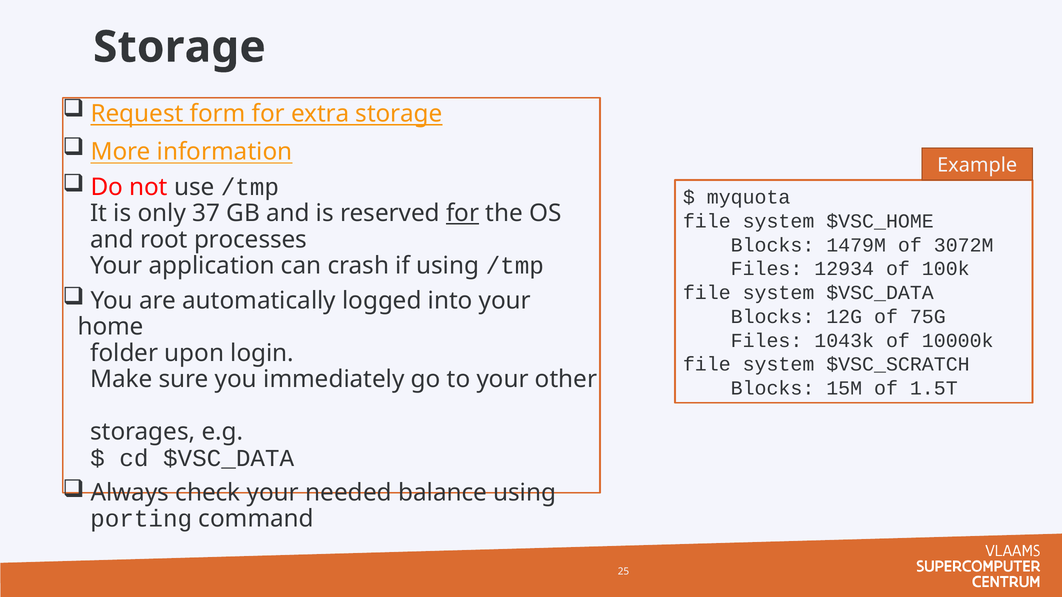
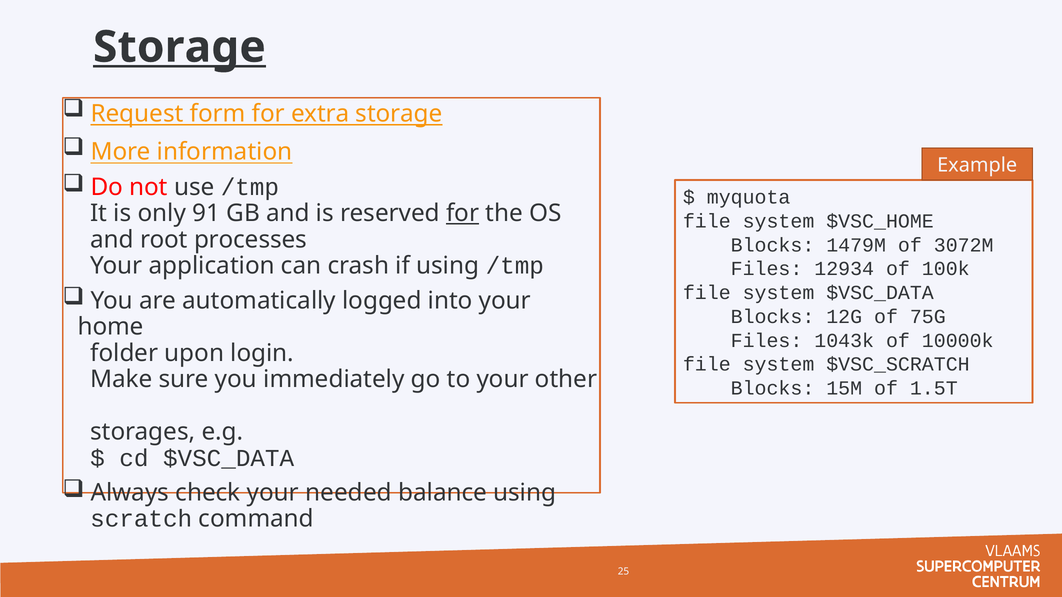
Storage at (179, 47) underline: none -> present
37: 37 -> 91
porting: porting -> scratch
